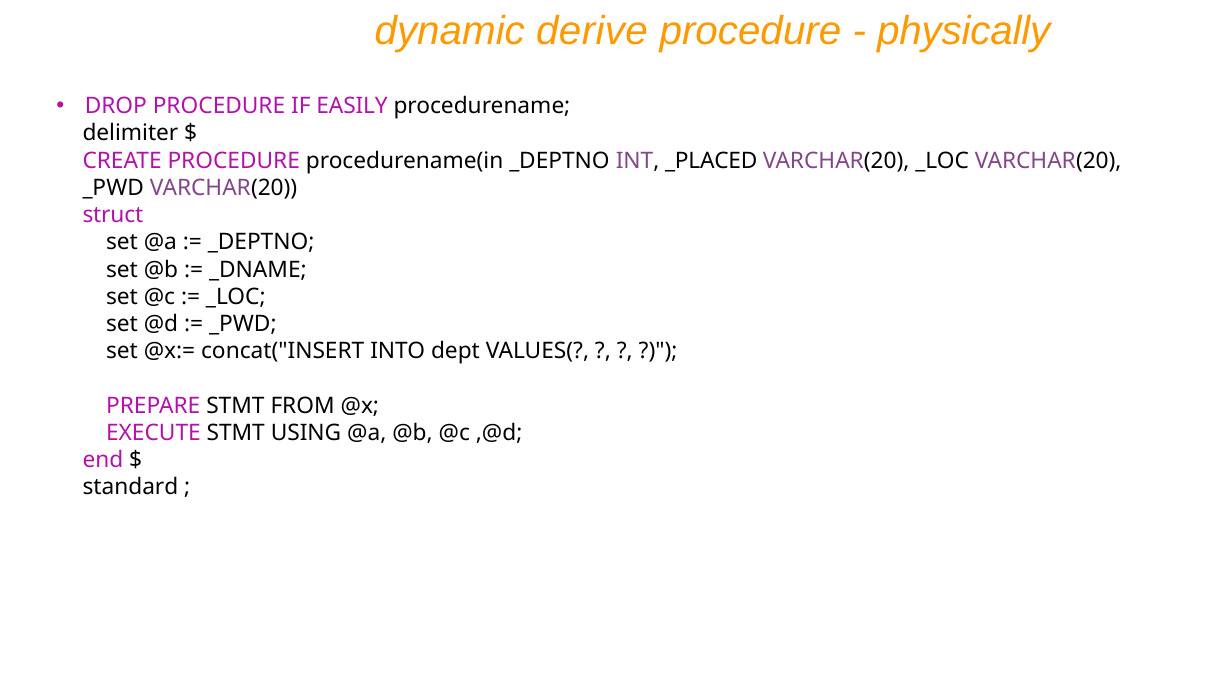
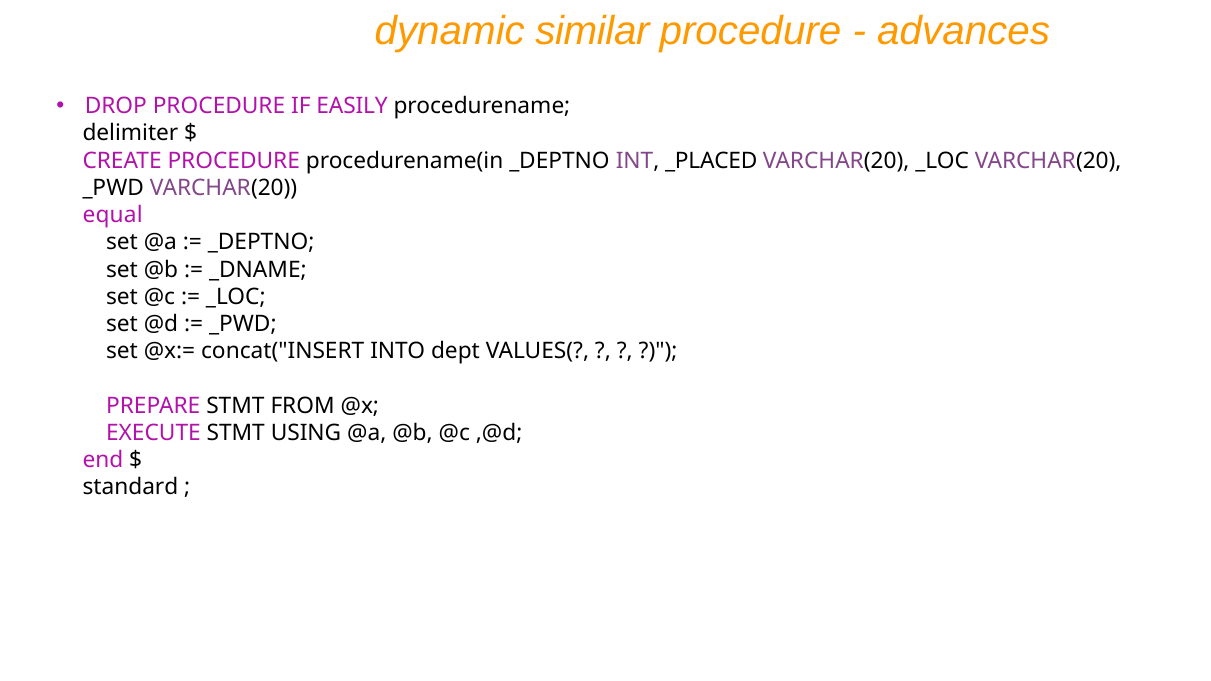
derive: derive -> similar
physically: physically -> advances
struct: struct -> equal
